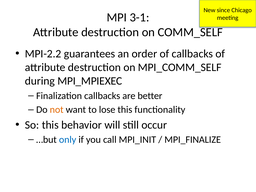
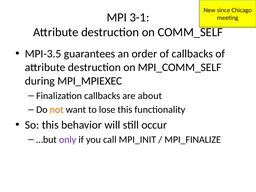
MPI-2.2: MPI-2.2 -> MPI-3.5
better: better -> about
only colour: blue -> purple
